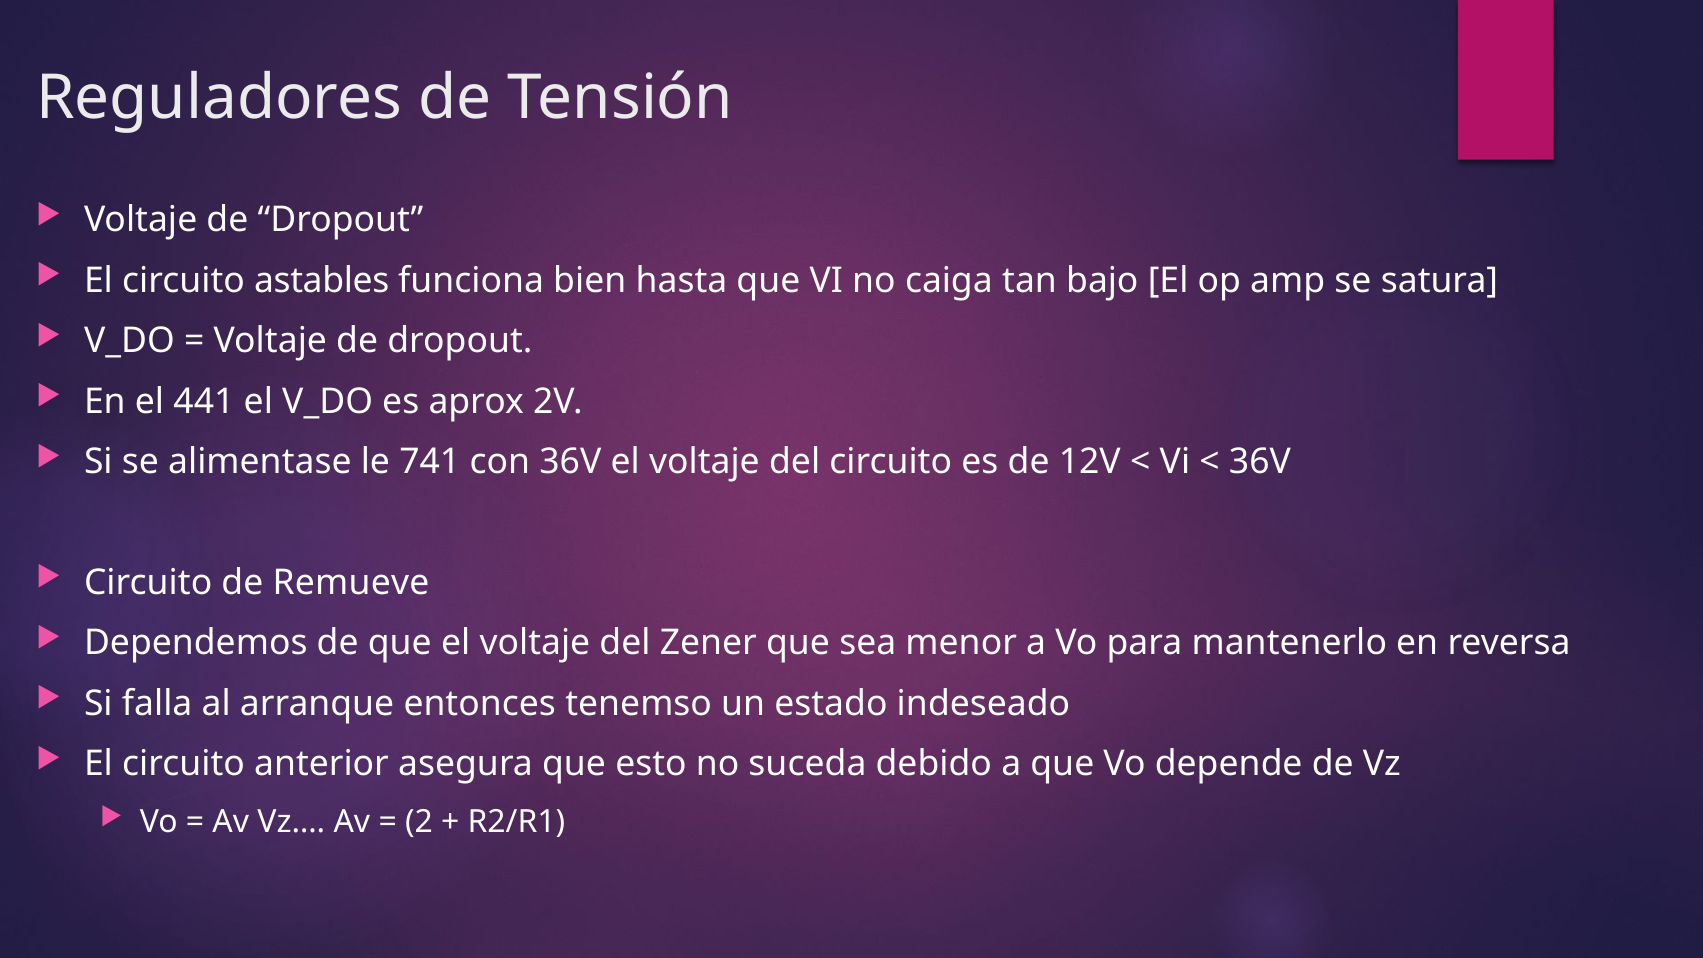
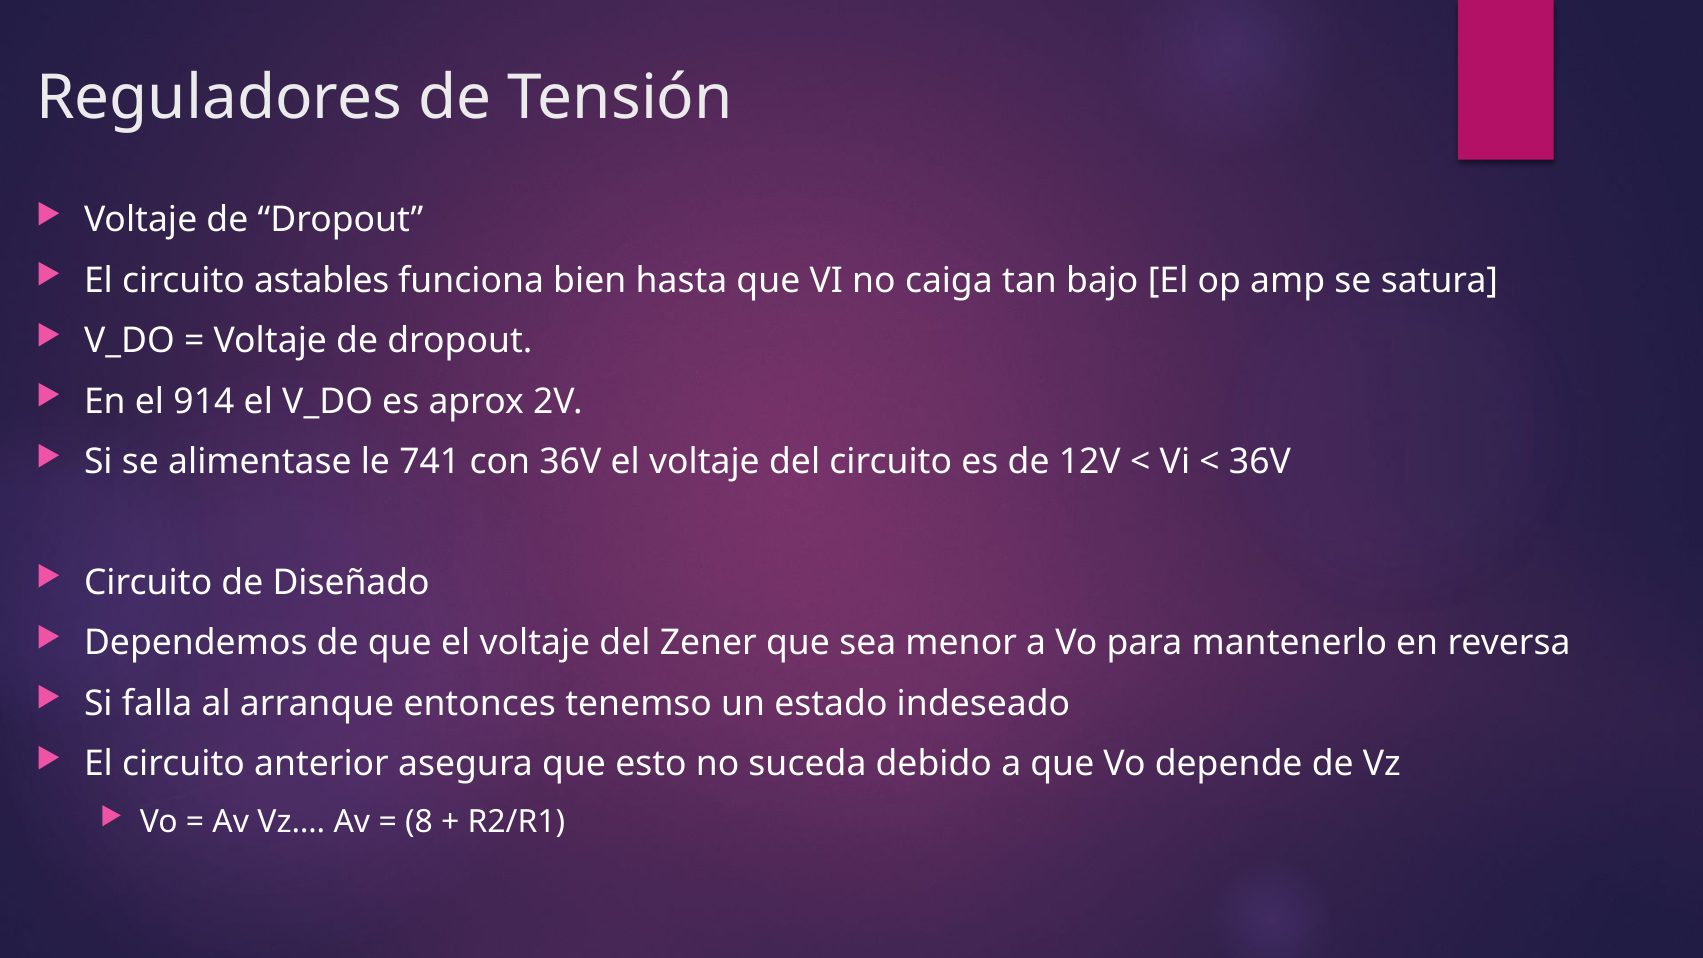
441: 441 -> 914
Remueve: Remueve -> Diseñado
2: 2 -> 8
